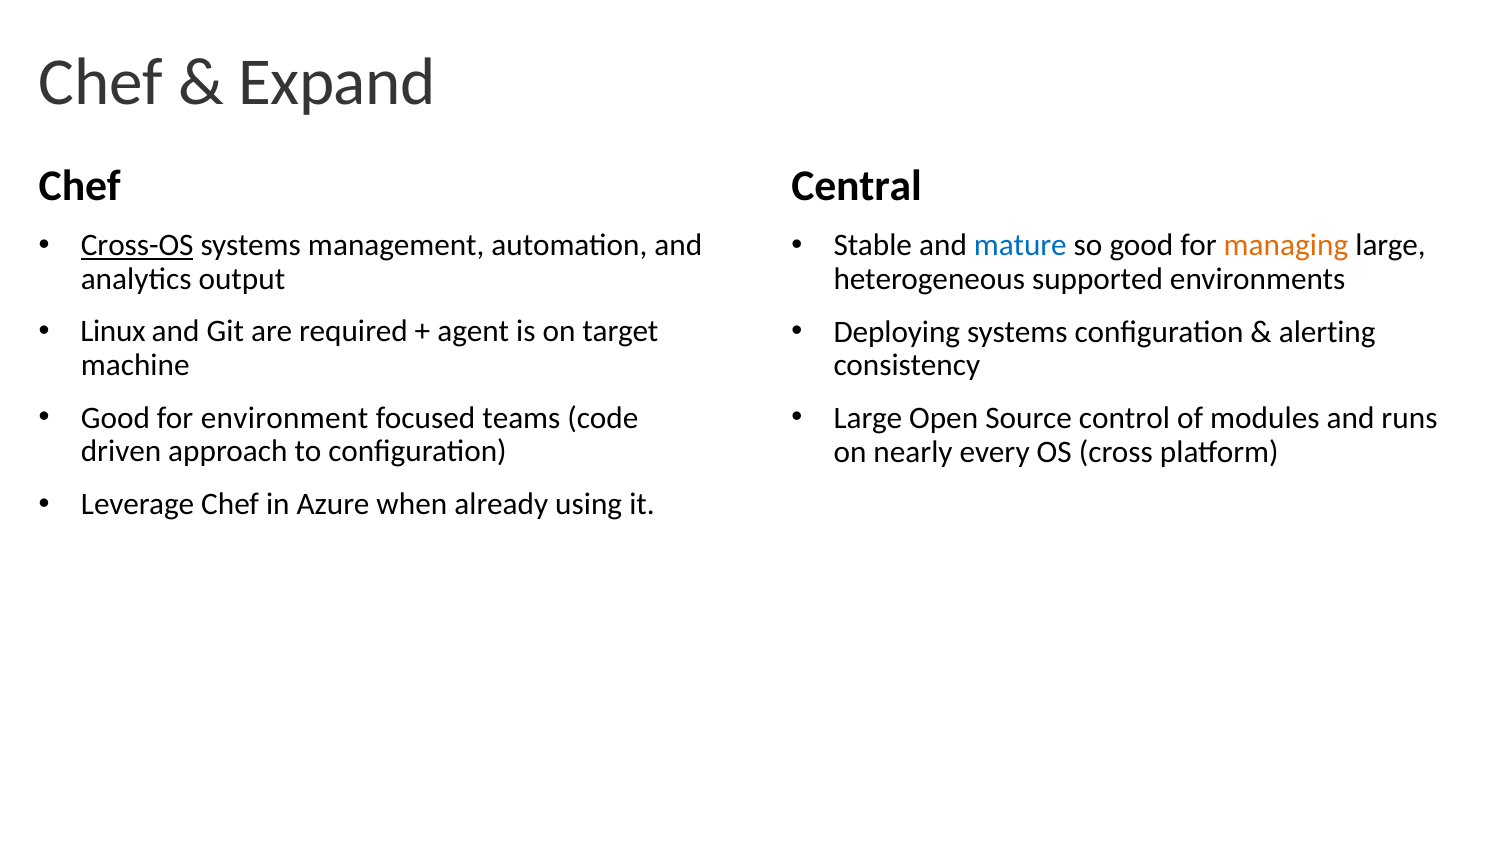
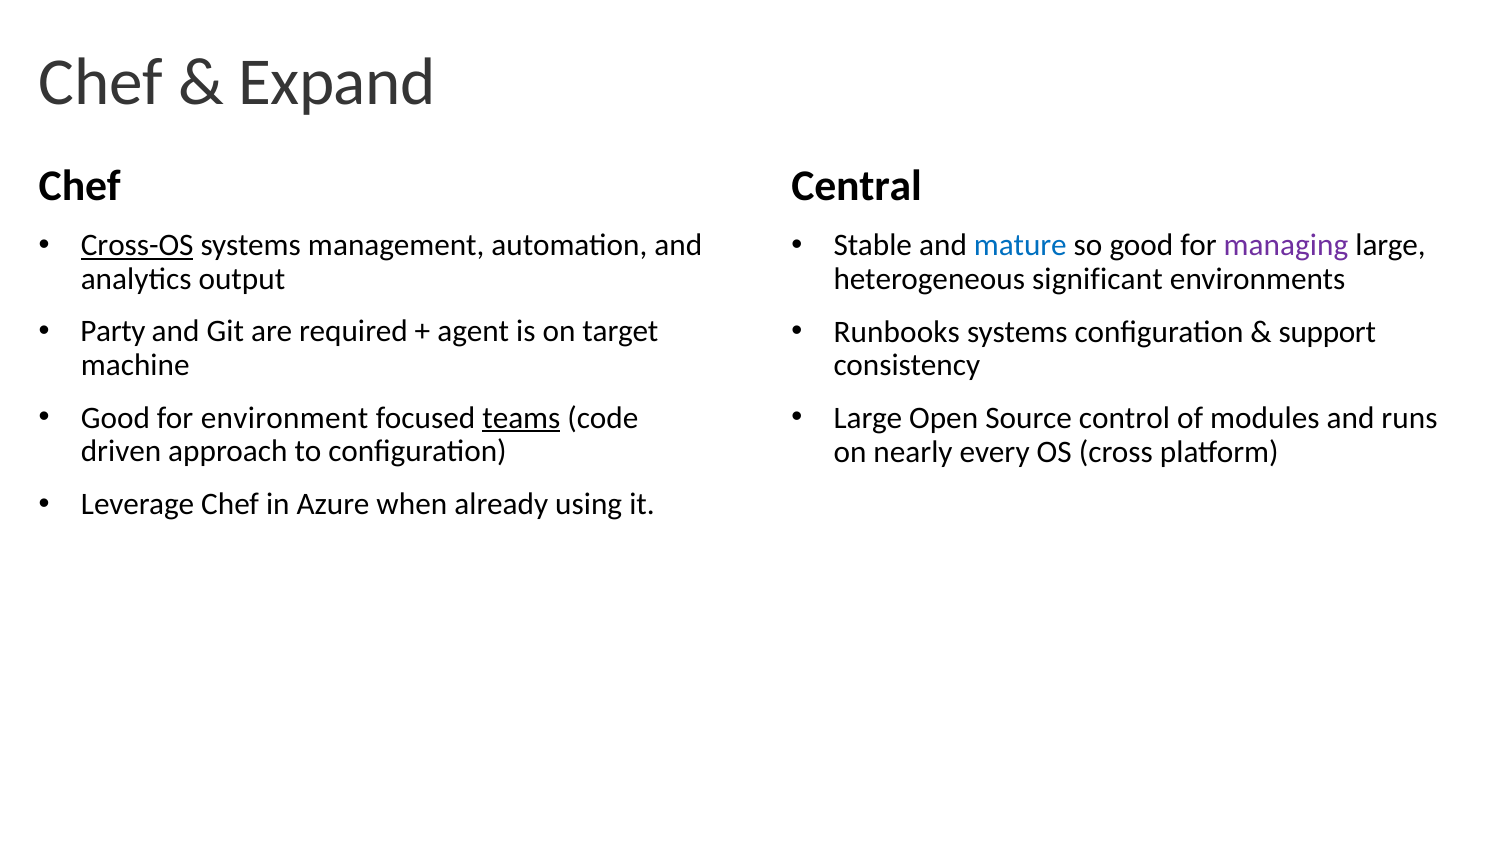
managing colour: orange -> purple
supported: supported -> significant
Linux: Linux -> Party
Deploying: Deploying -> Runbooks
alerting: alerting -> support
teams underline: none -> present
